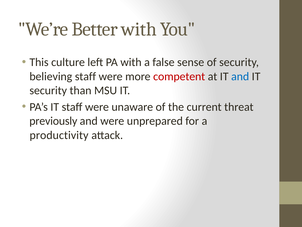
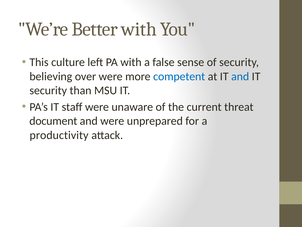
believing staff: staff -> over
competent colour: red -> blue
previously: previously -> document
